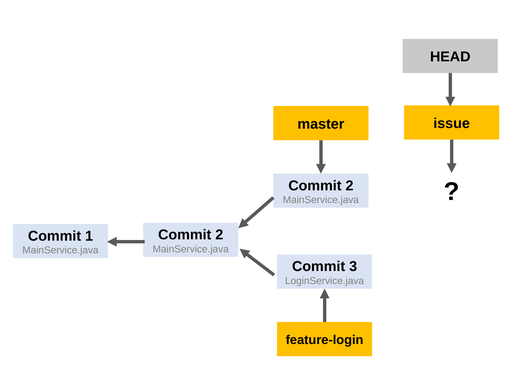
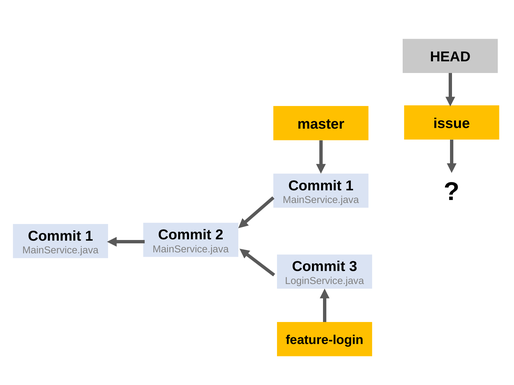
2 at (350, 186): 2 -> 1
